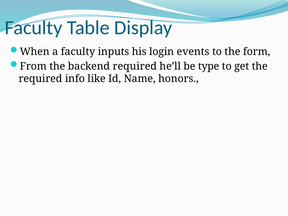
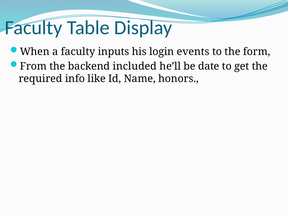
backend required: required -> included
type: type -> date
